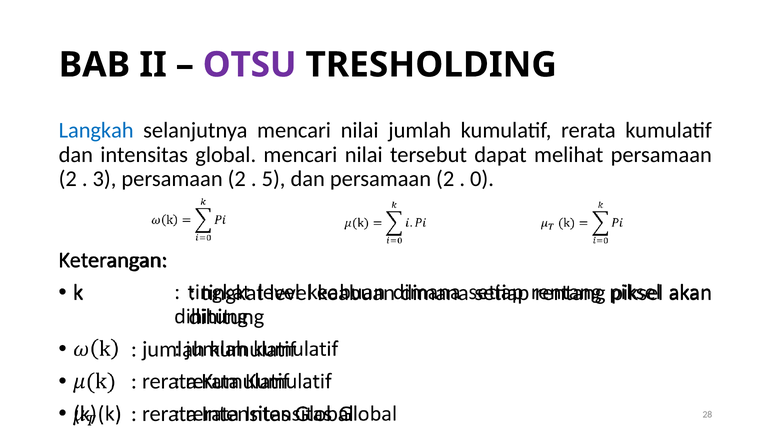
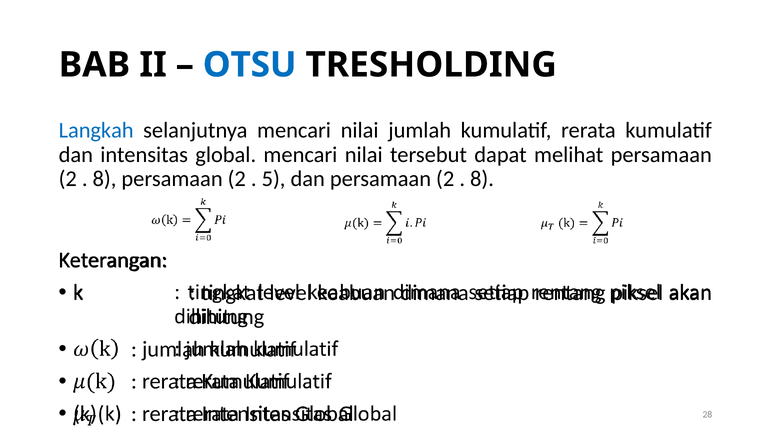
OTSU colour: purple -> blue
3 at (104, 179): 3 -> 8
0 at (482, 179): 0 -> 8
